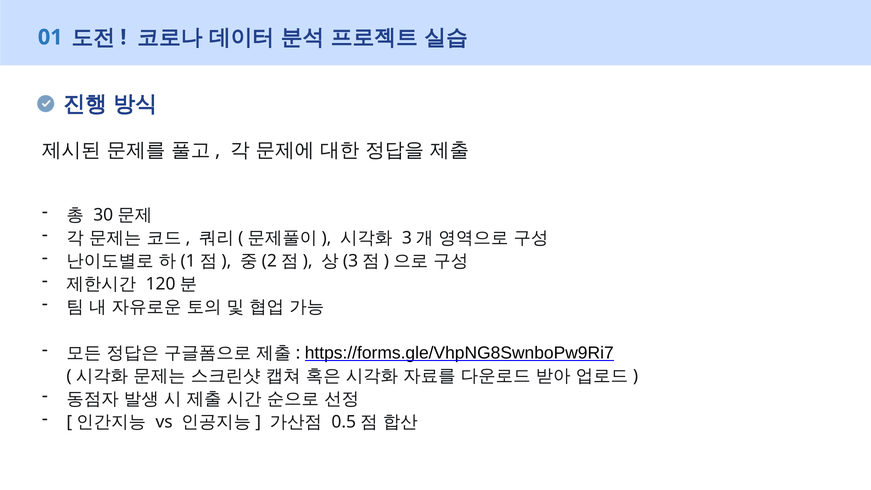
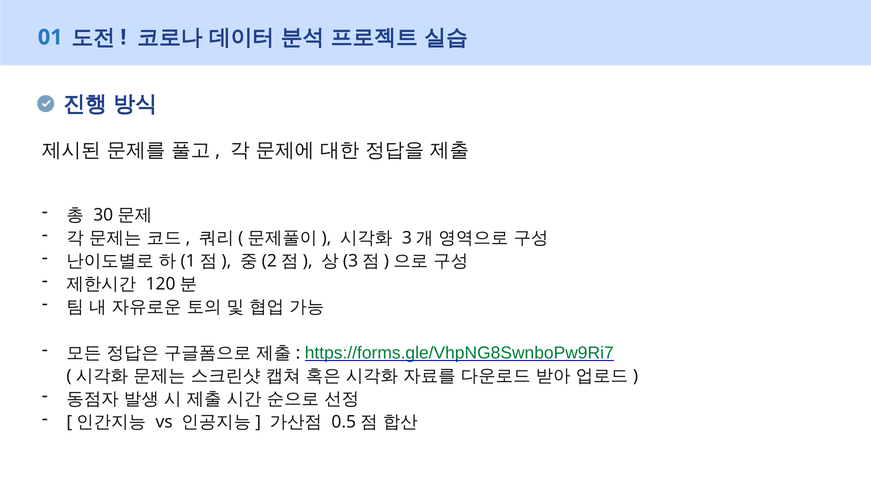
https://forms.gle/VhpNG8SwnboPw9Ri7 colour: black -> green
